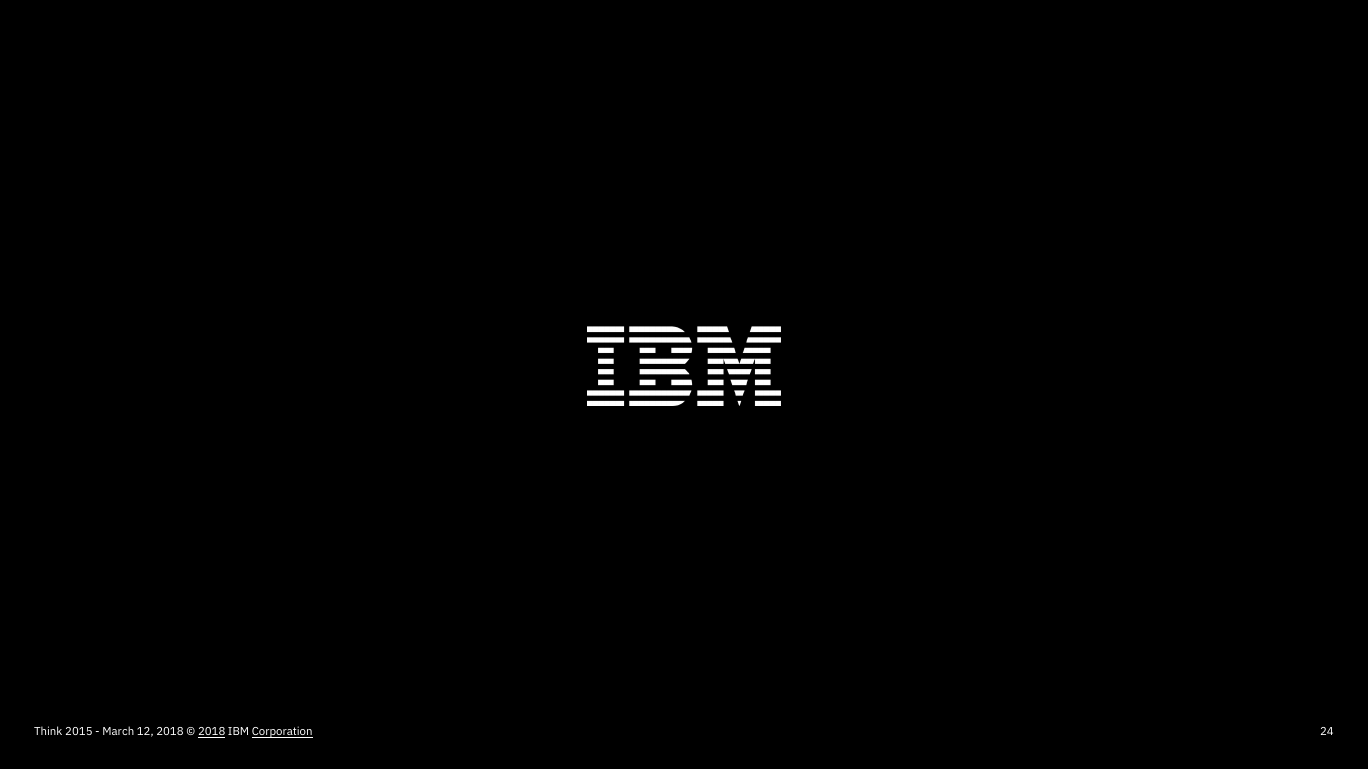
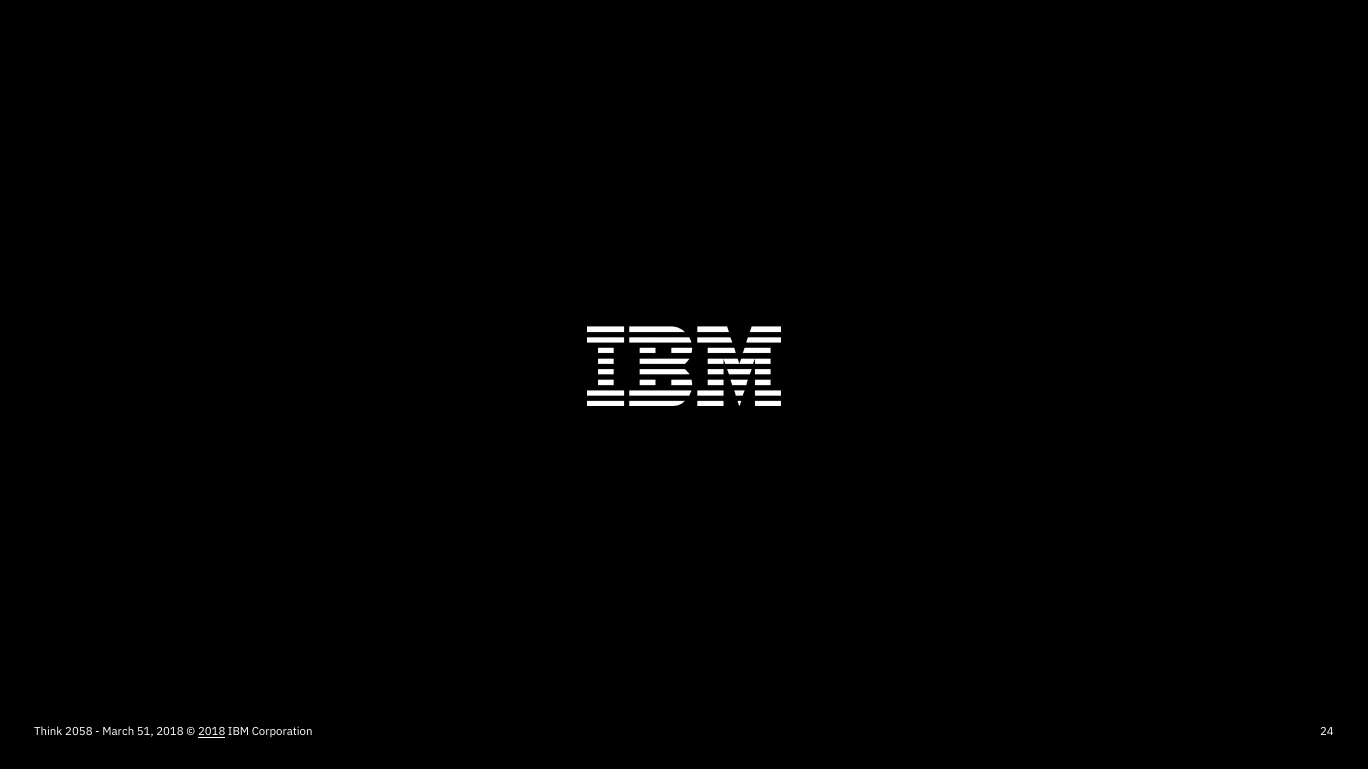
2015: 2015 -> 2058
12: 12 -> 51
Corporation underline: present -> none
